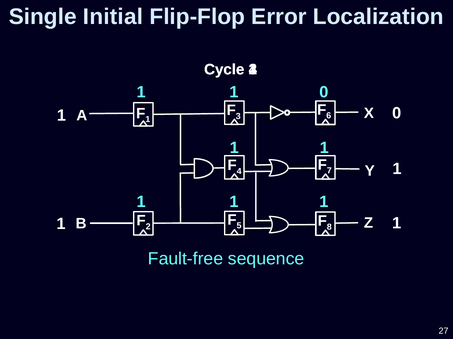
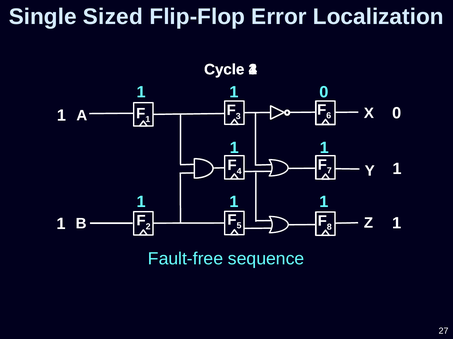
Initial: Initial -> Sized
